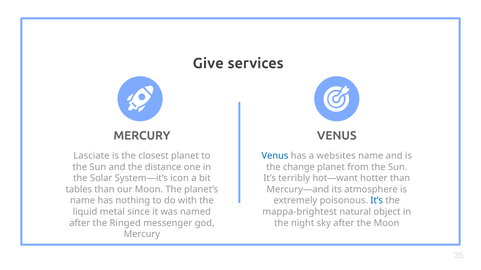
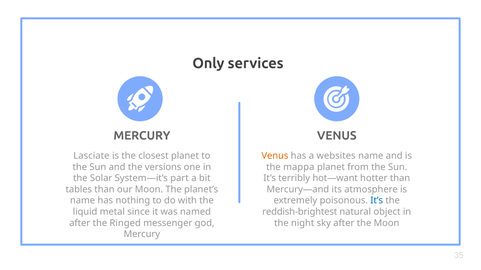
Give: Give -> Only
Venus at (275, 156) colour: blue -> orange
distance: distance -> versions
change: change -> mappa
icon: icon -> part
mappa-brightest: mappa-brightest -> reddish-brightest
